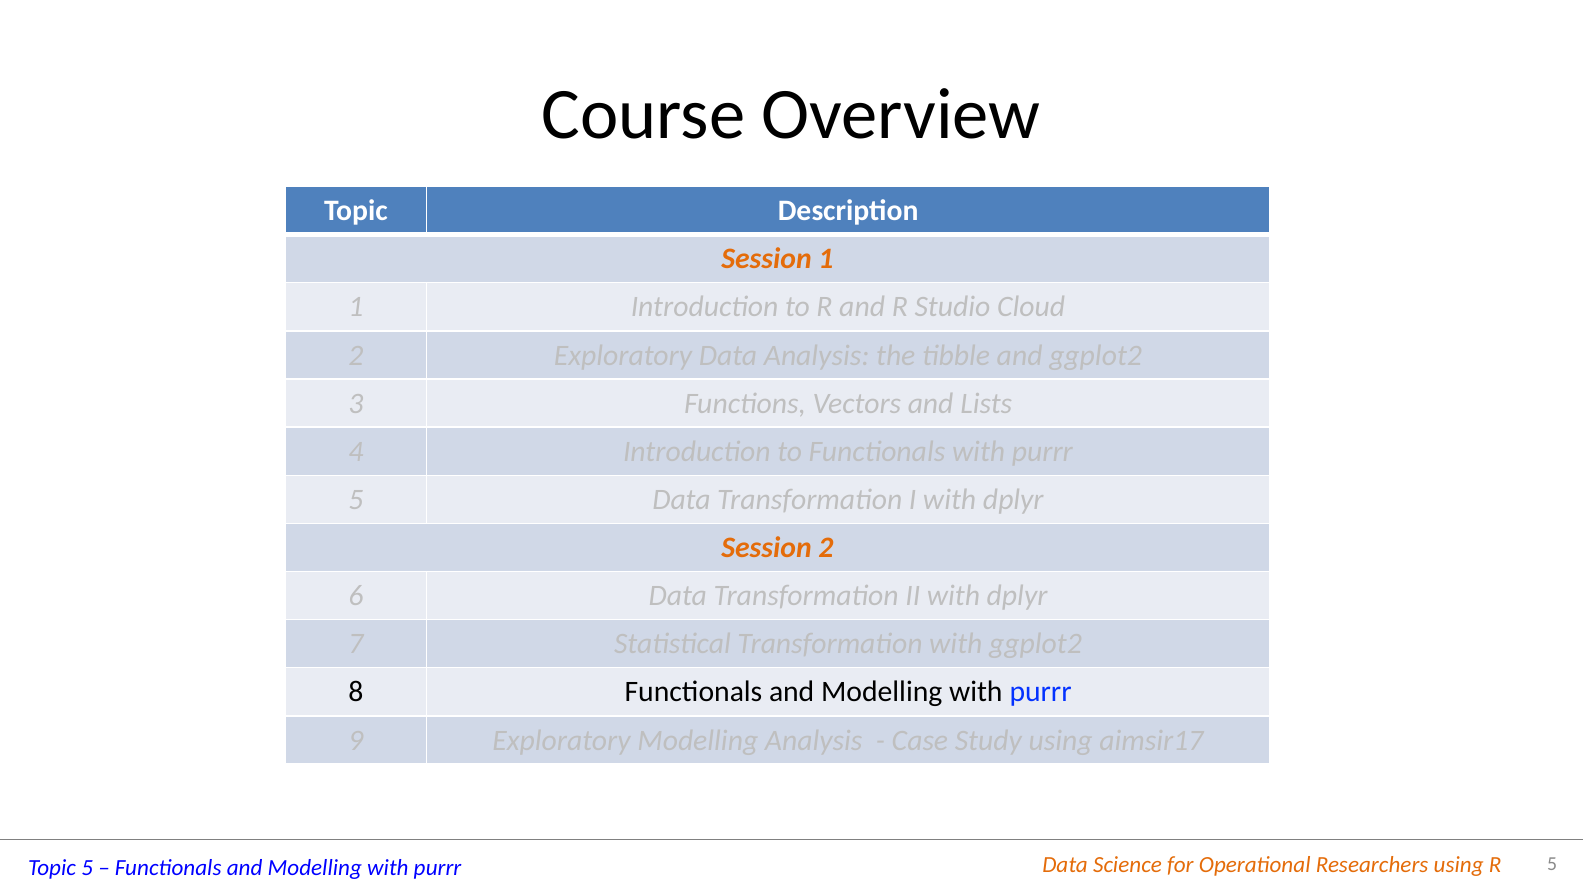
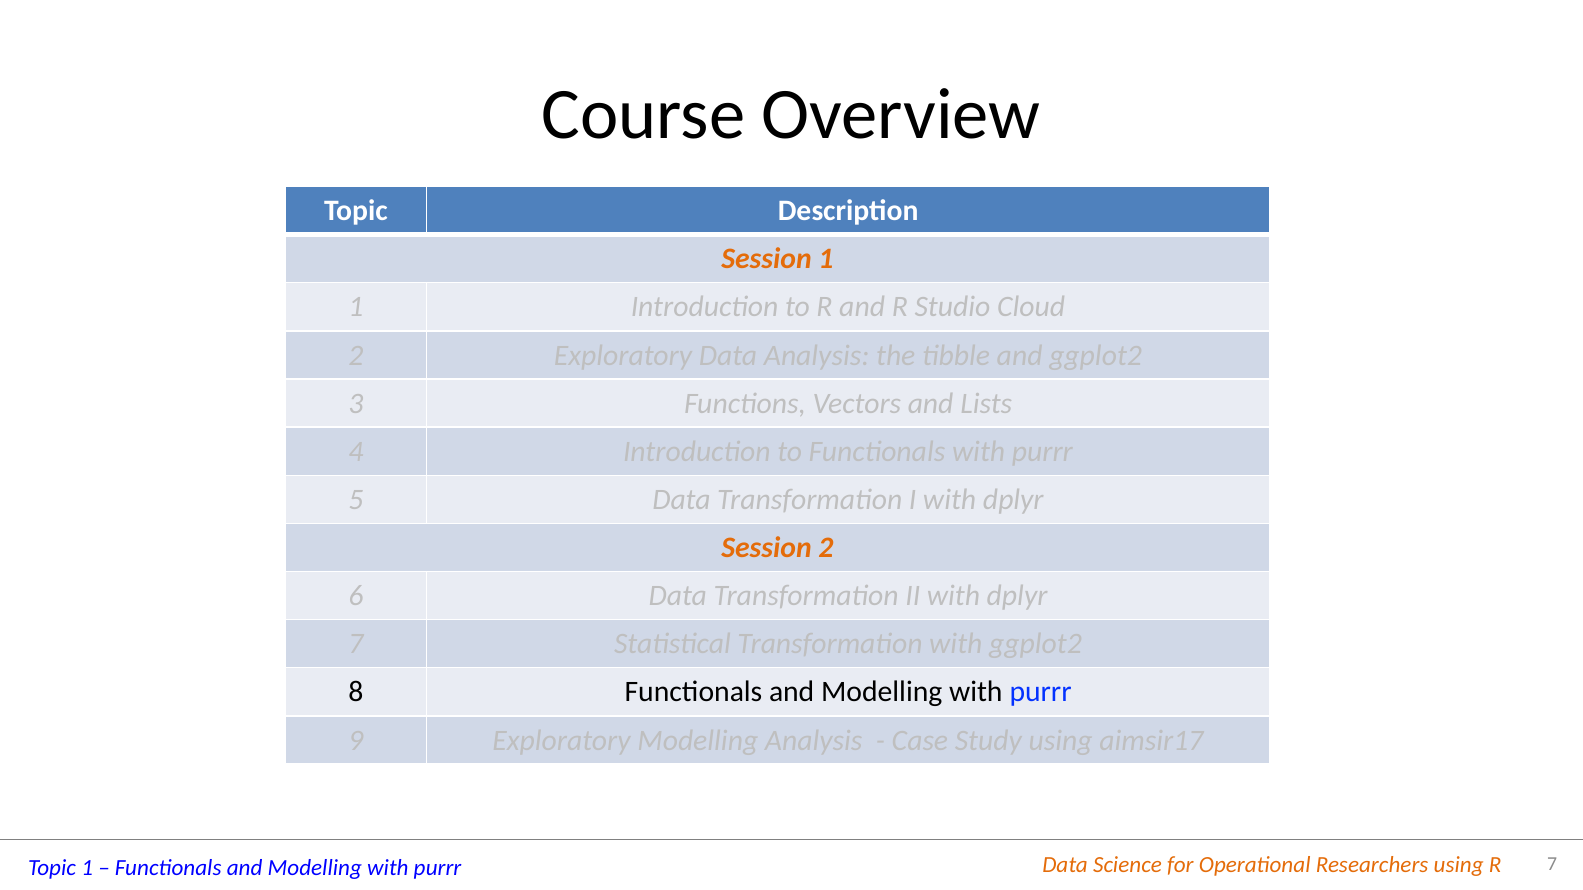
Topic 5: 5 -> 1
R 5: 5 -> 7
